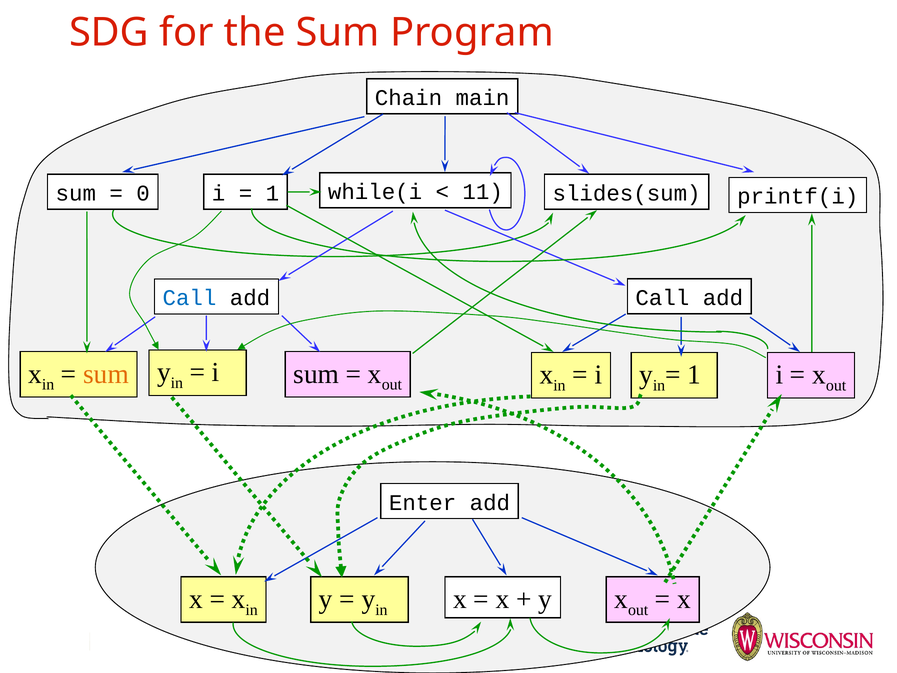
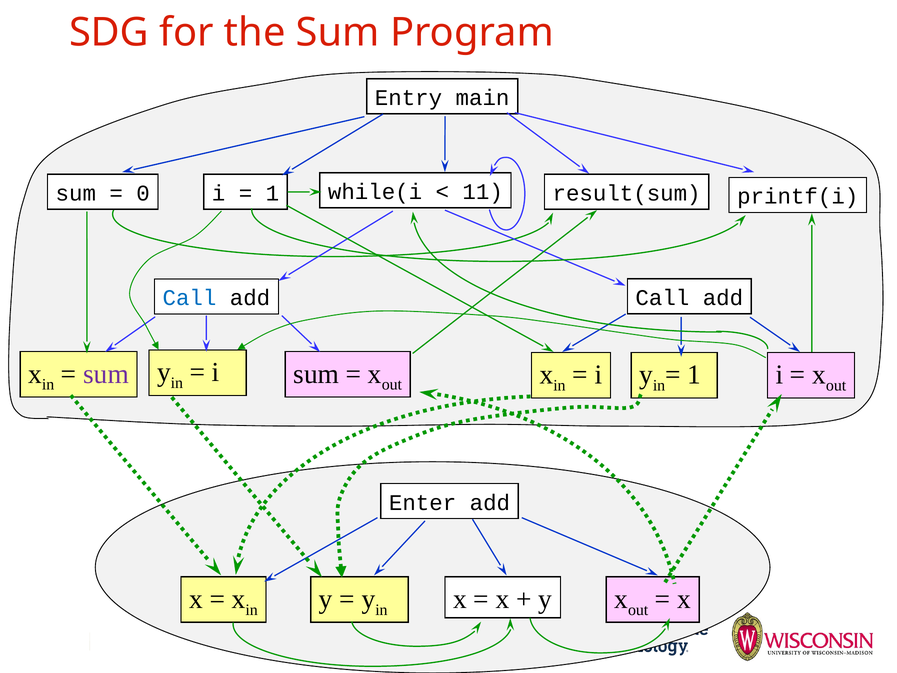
Chain: Chain -> Entry
slides(sum: slides(sum -> result(sum
sum at (106, 374) colour: orange -> purple
